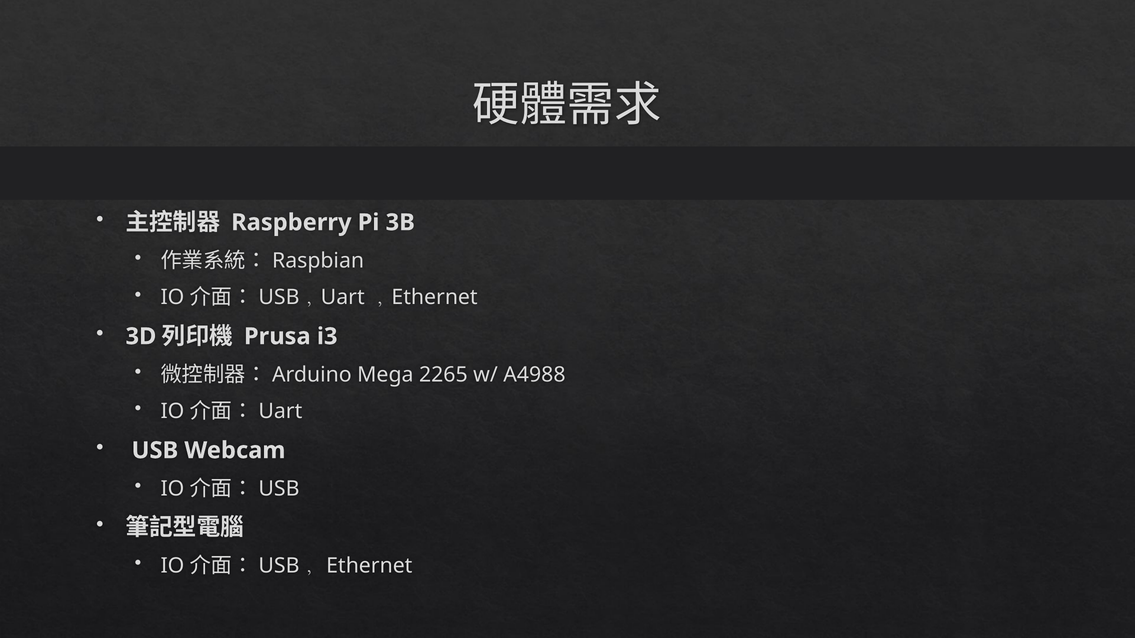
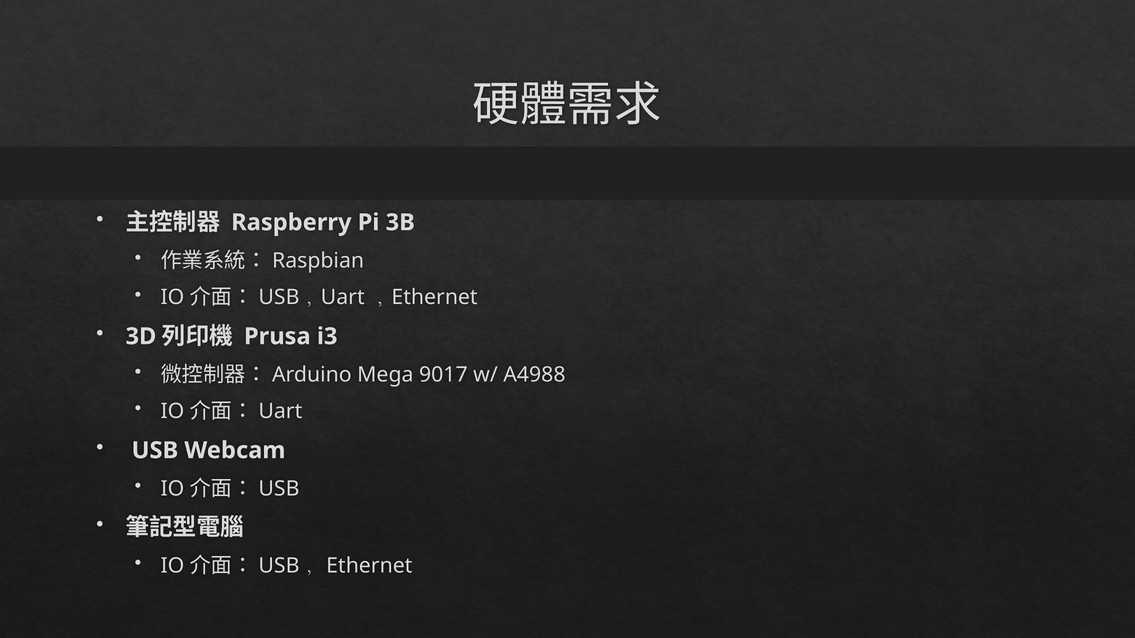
2265: 2265 -> 9017
